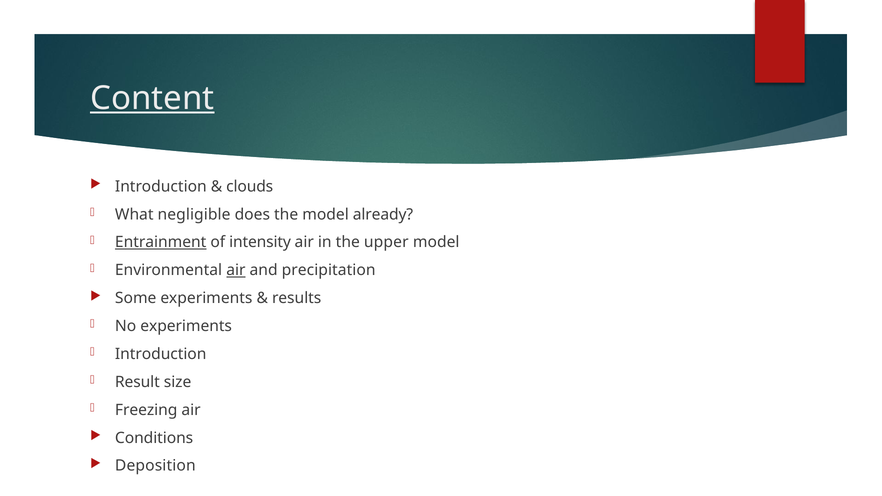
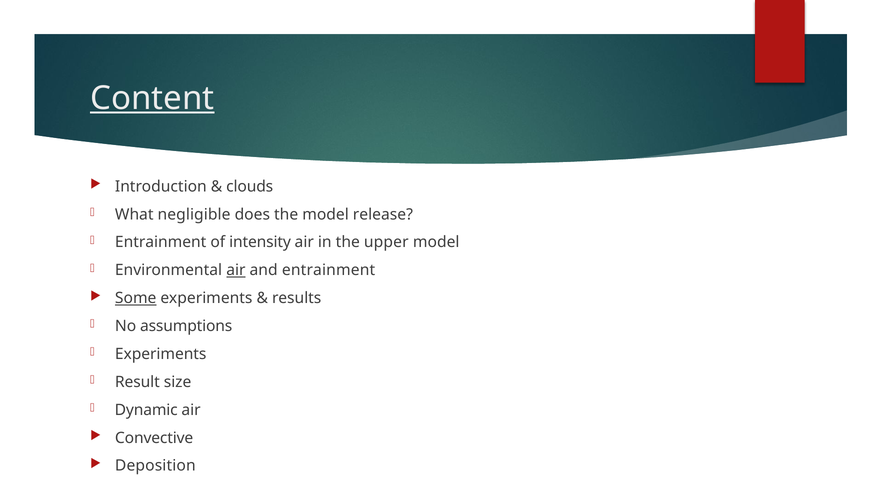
already: already -> release
Entrainment at (161, 242) underline: present -> none
and precipitation: precipitation -> entrainment
Some underline: none -> present
No experiments: experiments -> assumptions
Introduction at (161, 354): Introduction -> Experiments
Freezing: Freezing -> Dynamic
Conditions: Conditions -> Convective
